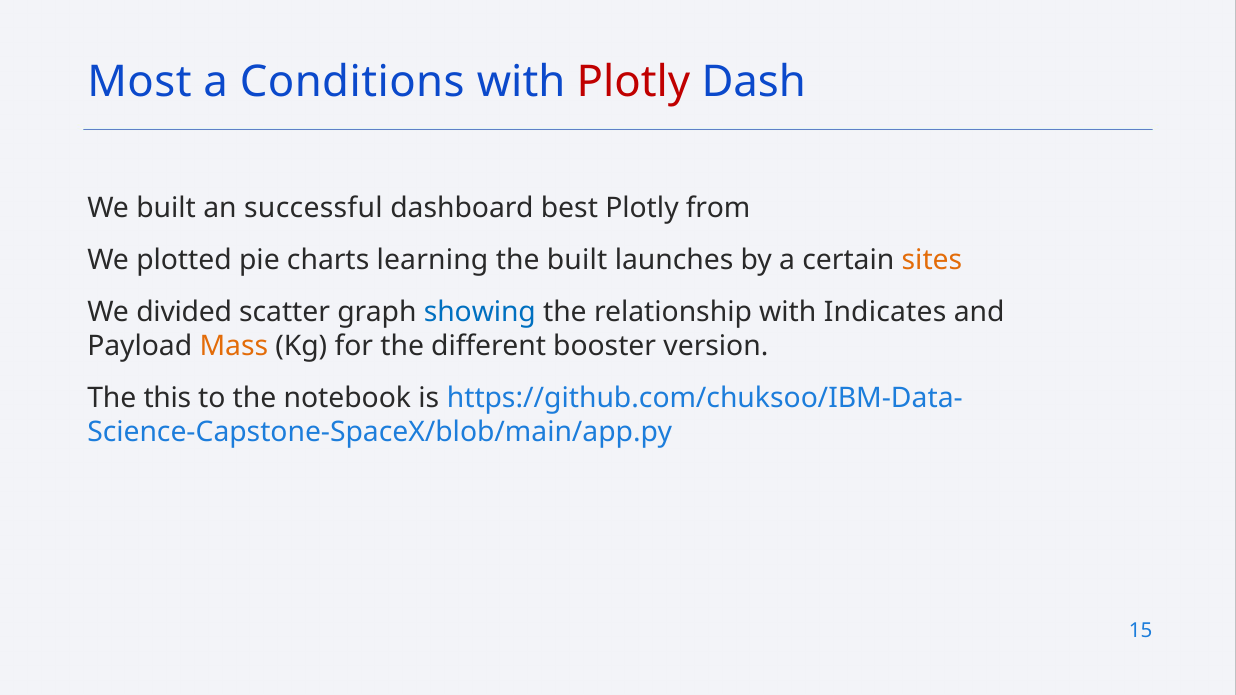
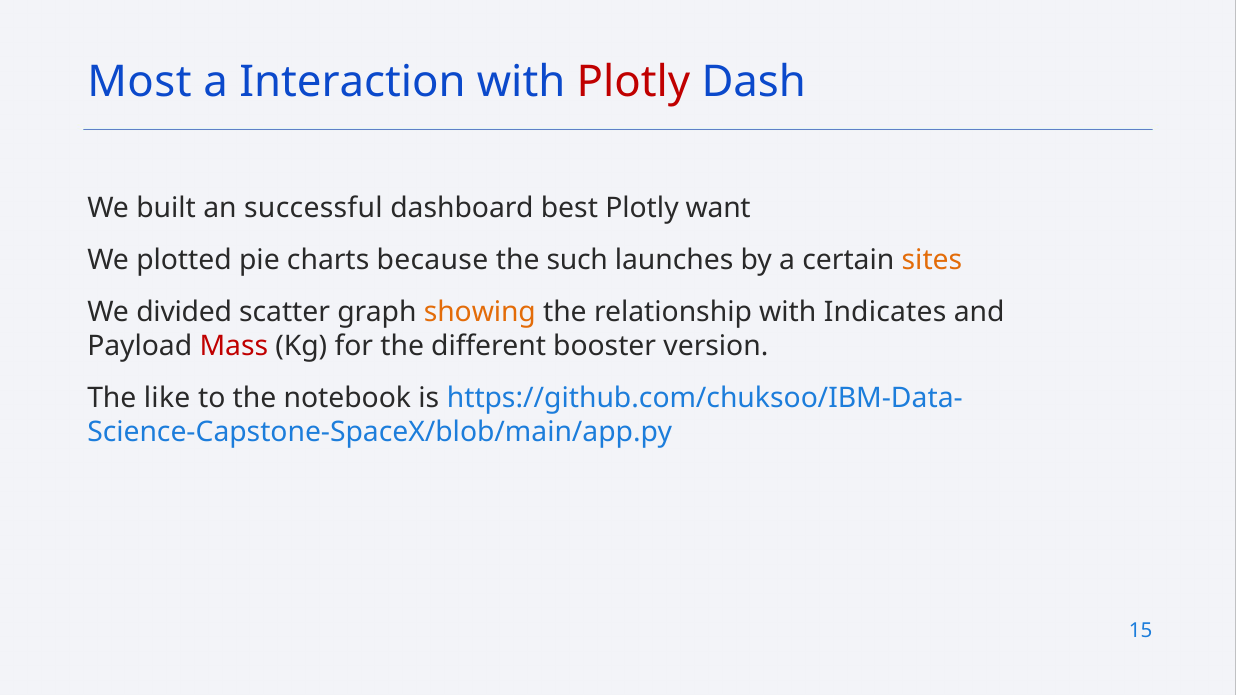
Conditions: Conditions -> Interaction
from: from -> want
learning: learning -> because
the built: built -> such
showing colour: blue -> orange
Mass colour: orange -> red
this: this -> like
